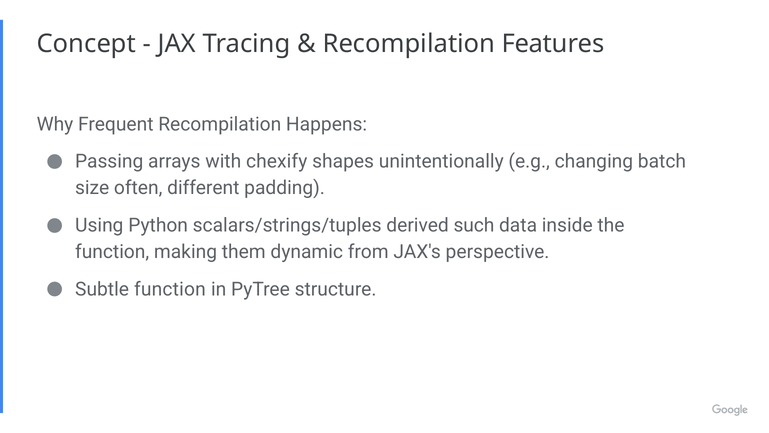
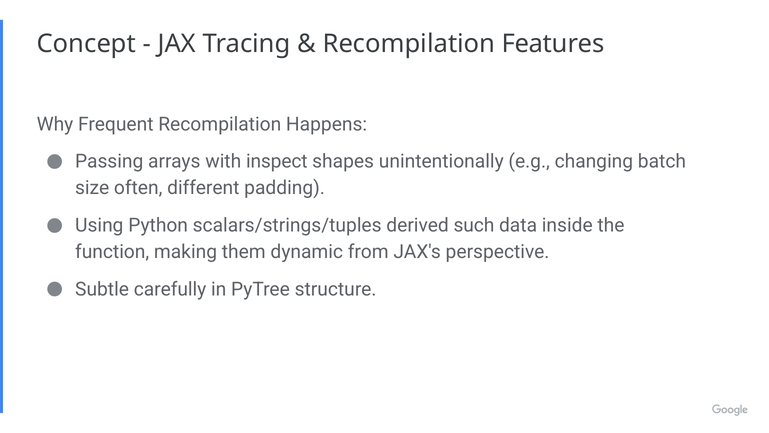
chexify: chexify -> inspect
Subtle function: function -> carefully
